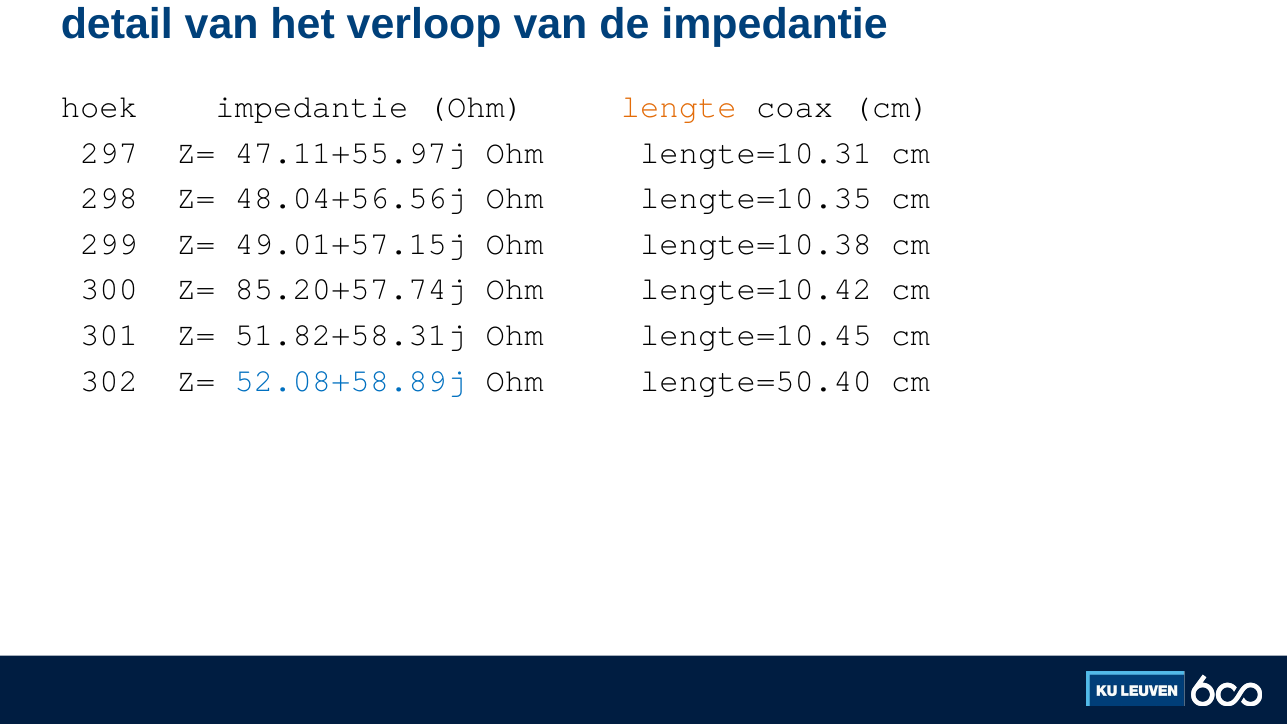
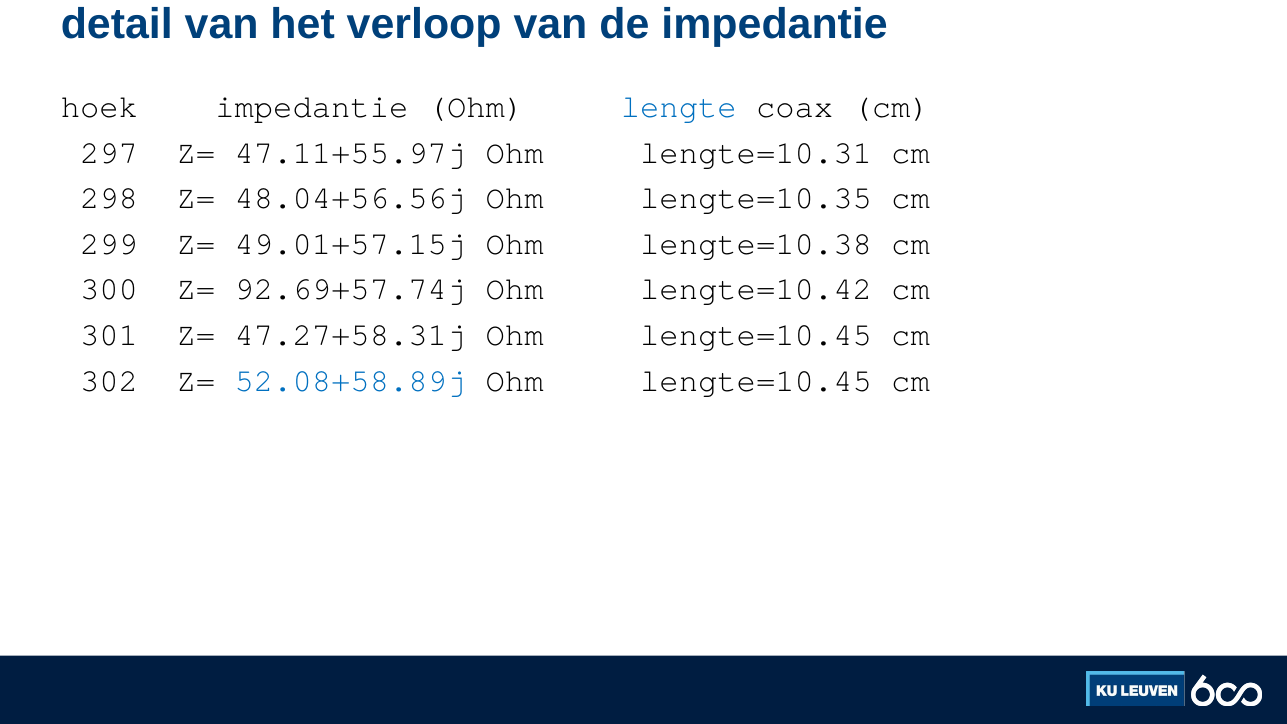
lengte colour: orange -> blue
85.20+57.74j: 85.20+57.74j -> 92.69+57.74j
51.82+58.31j: 51.82+58.31j -> 47.27+58.31j
lengte=50.40 at (756, 380): lengte=50.40 -> lengte=10.45
